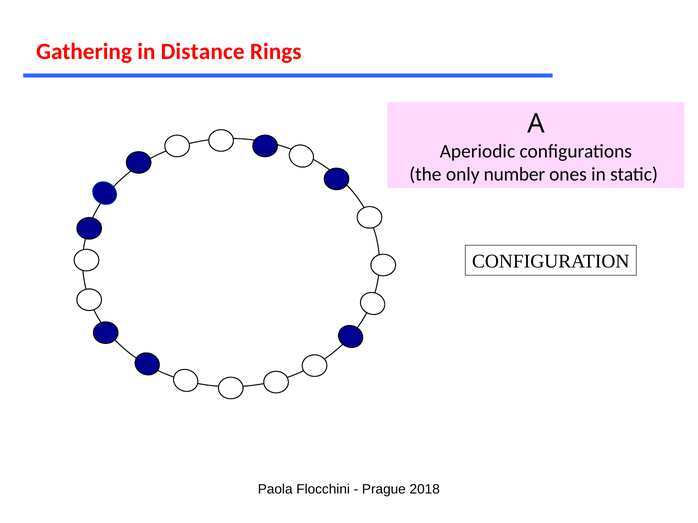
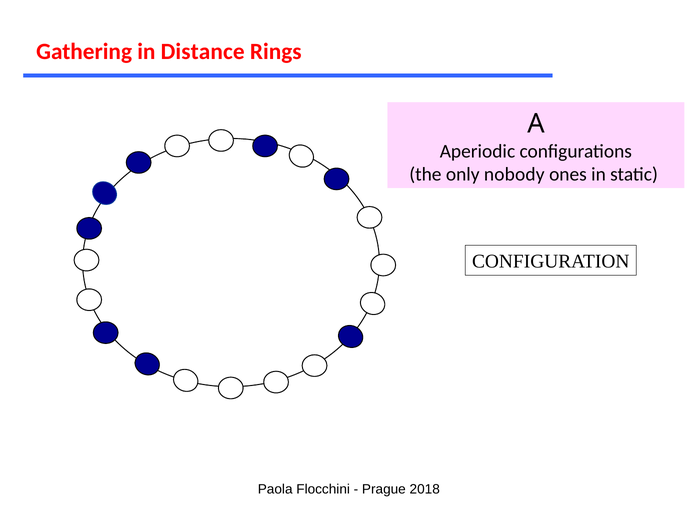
number: number -> nobody
